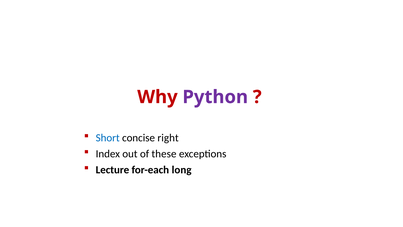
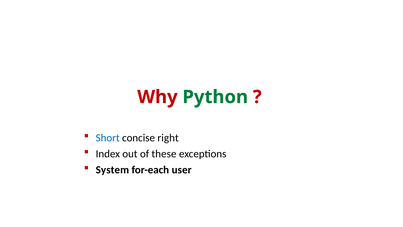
Python colour: purple -> green
Lecture: Lecture -> System
long: long -> user
